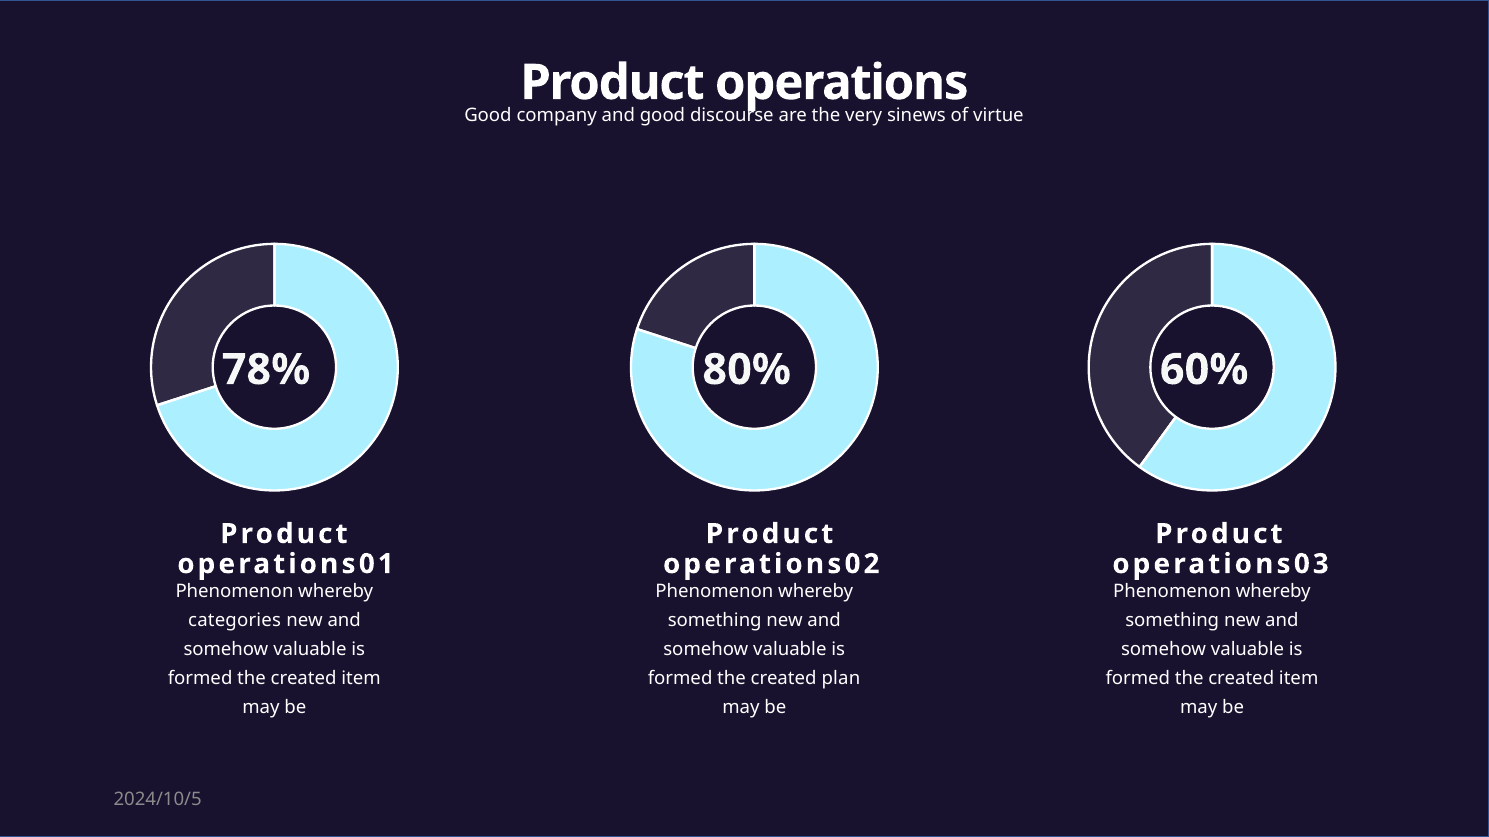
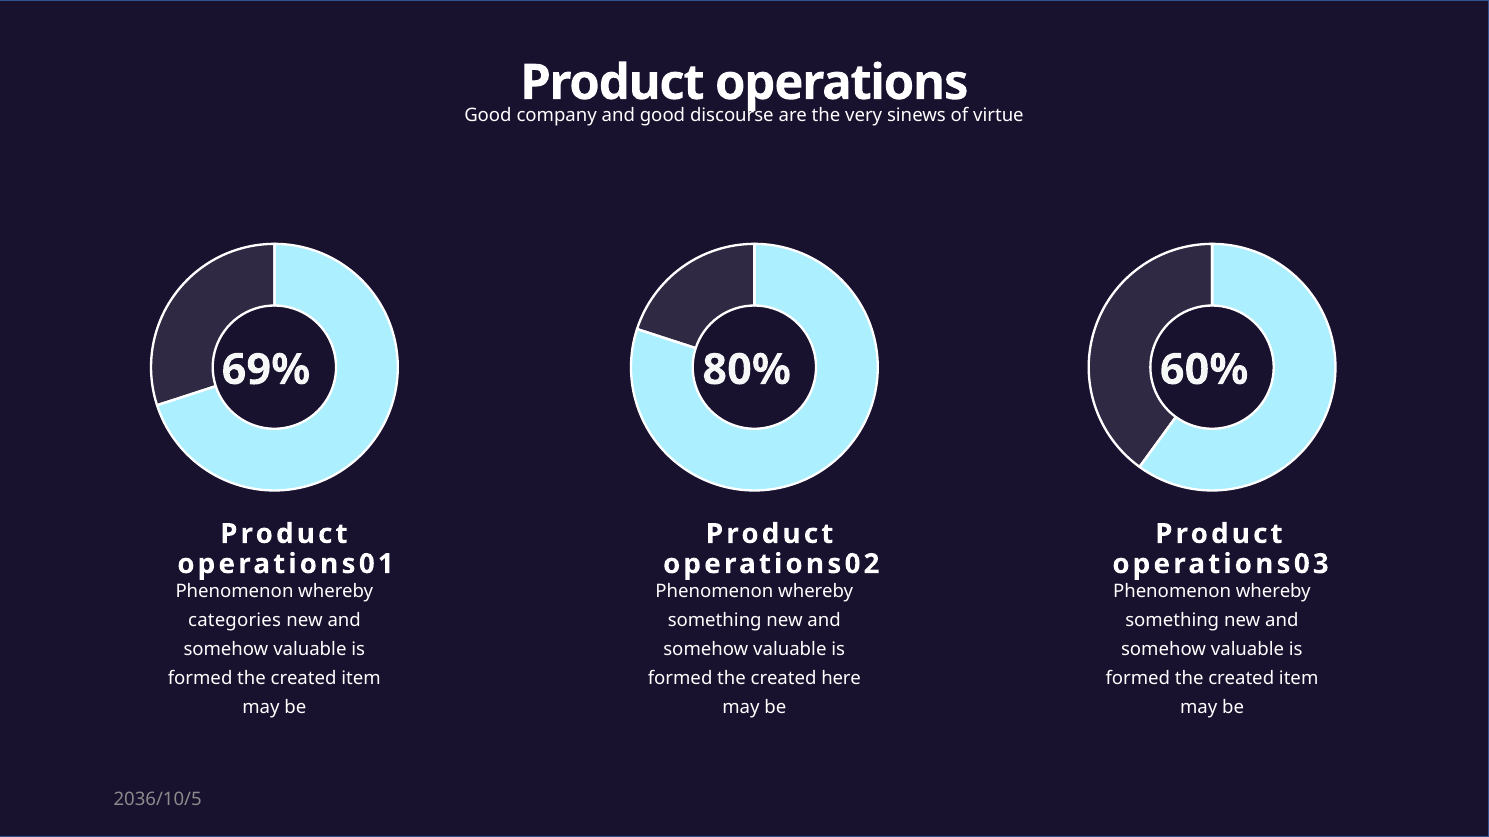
78%: 78% -> 69%
plan: plan -> here
2024/10/5: 2024/10/5 -> 2036/10/5
